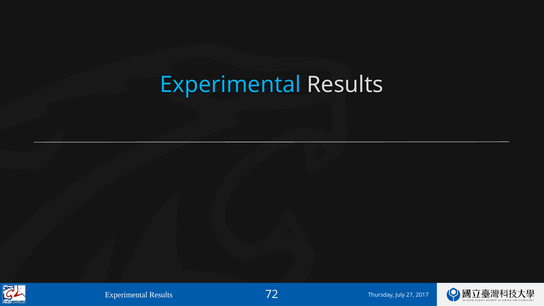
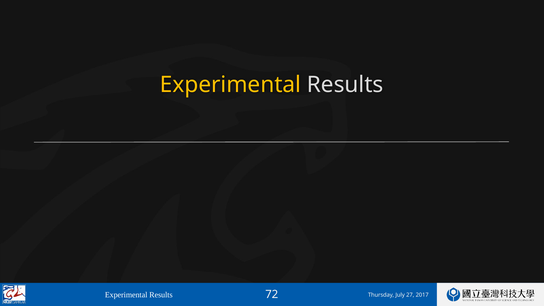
Experimental at (231, 85) colour: light blue -> yellow
